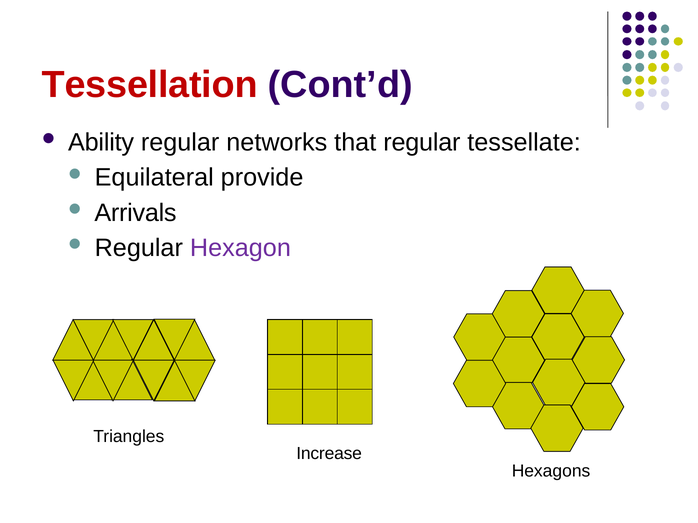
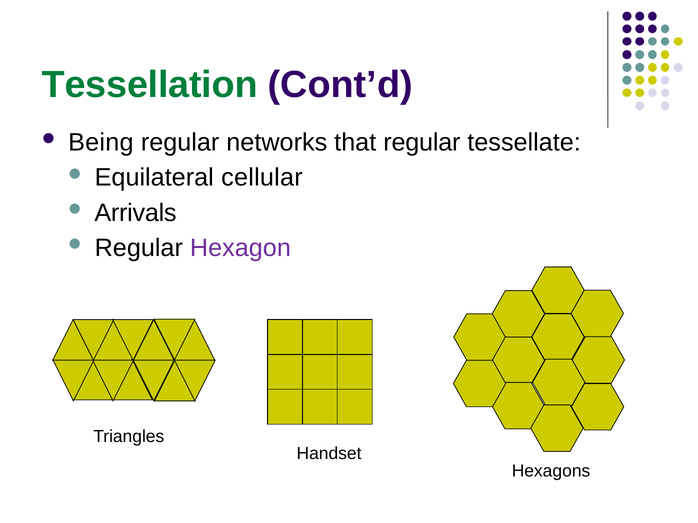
Tessellation colour: red -> green
Ability: Ability -> Being
provide: provide -> cellular
Increase: Increase -> Handset
